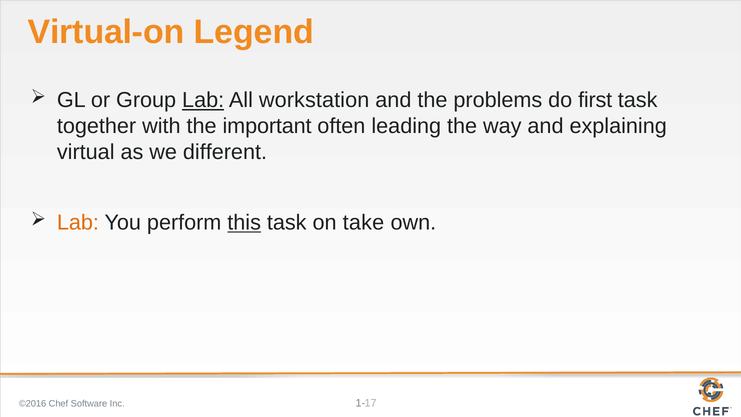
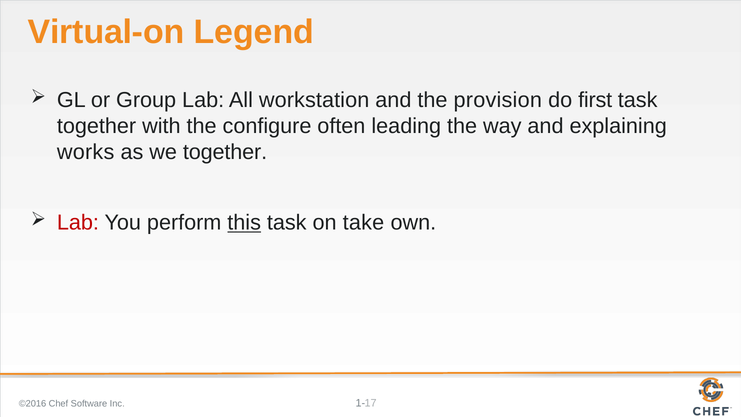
Lab at (203, 100) underline: present -> none
problems: problems -> provision
important: important -> configure
virtual: virtual -> works
we different: different -> together
Lab at (78, 223) colour: orange -> red
